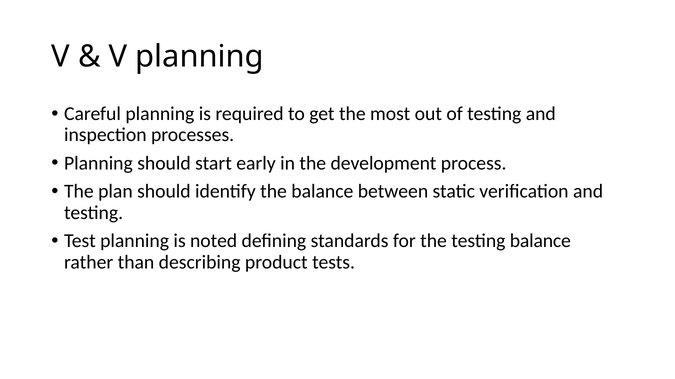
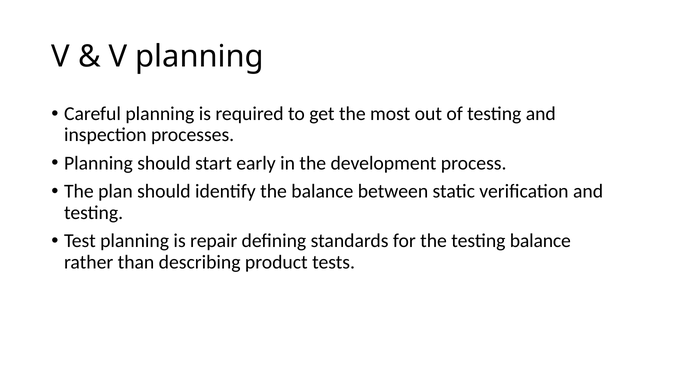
noted: noted -> repair
